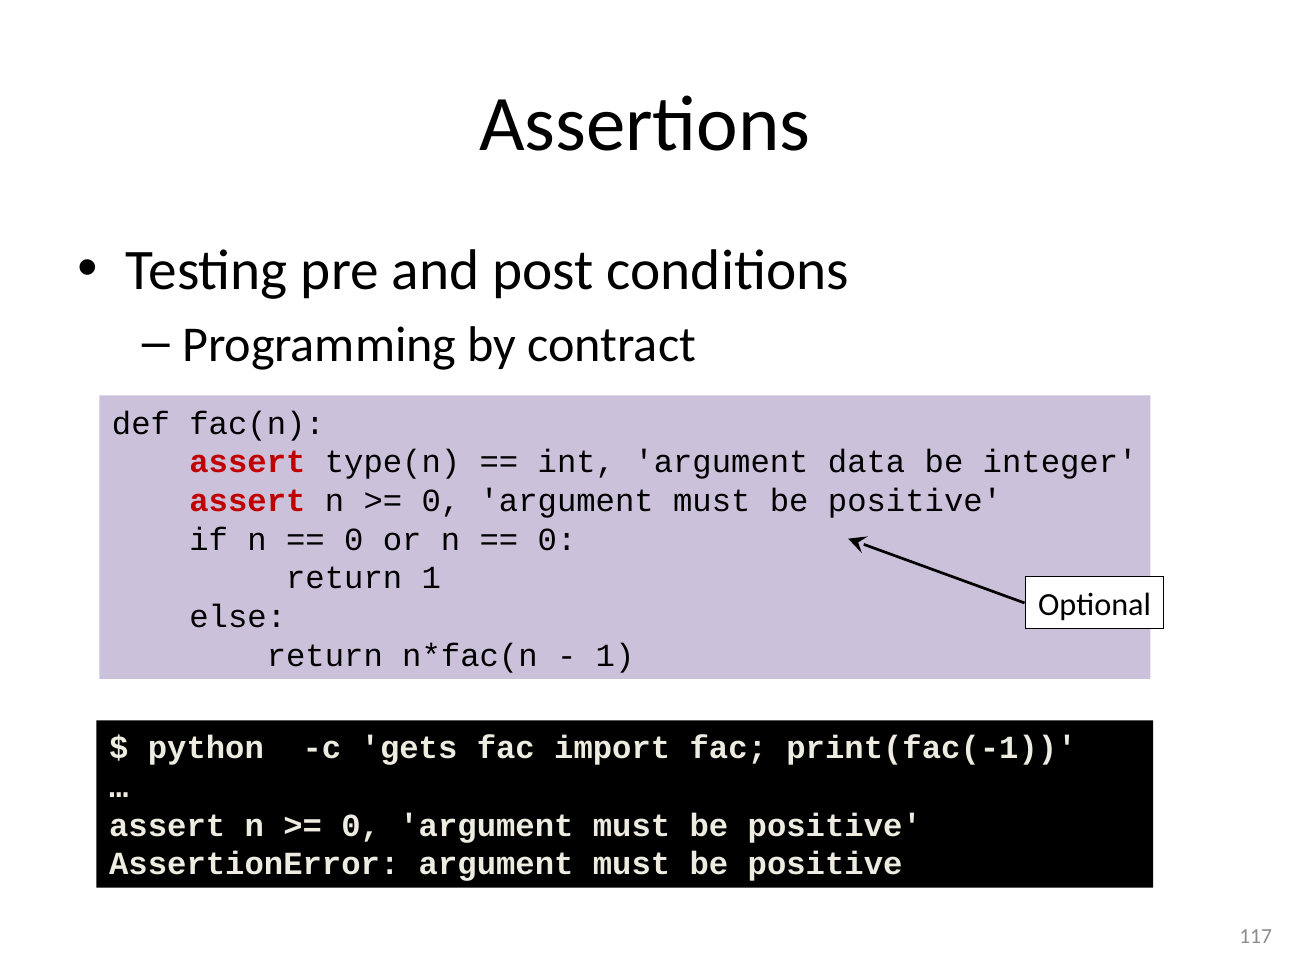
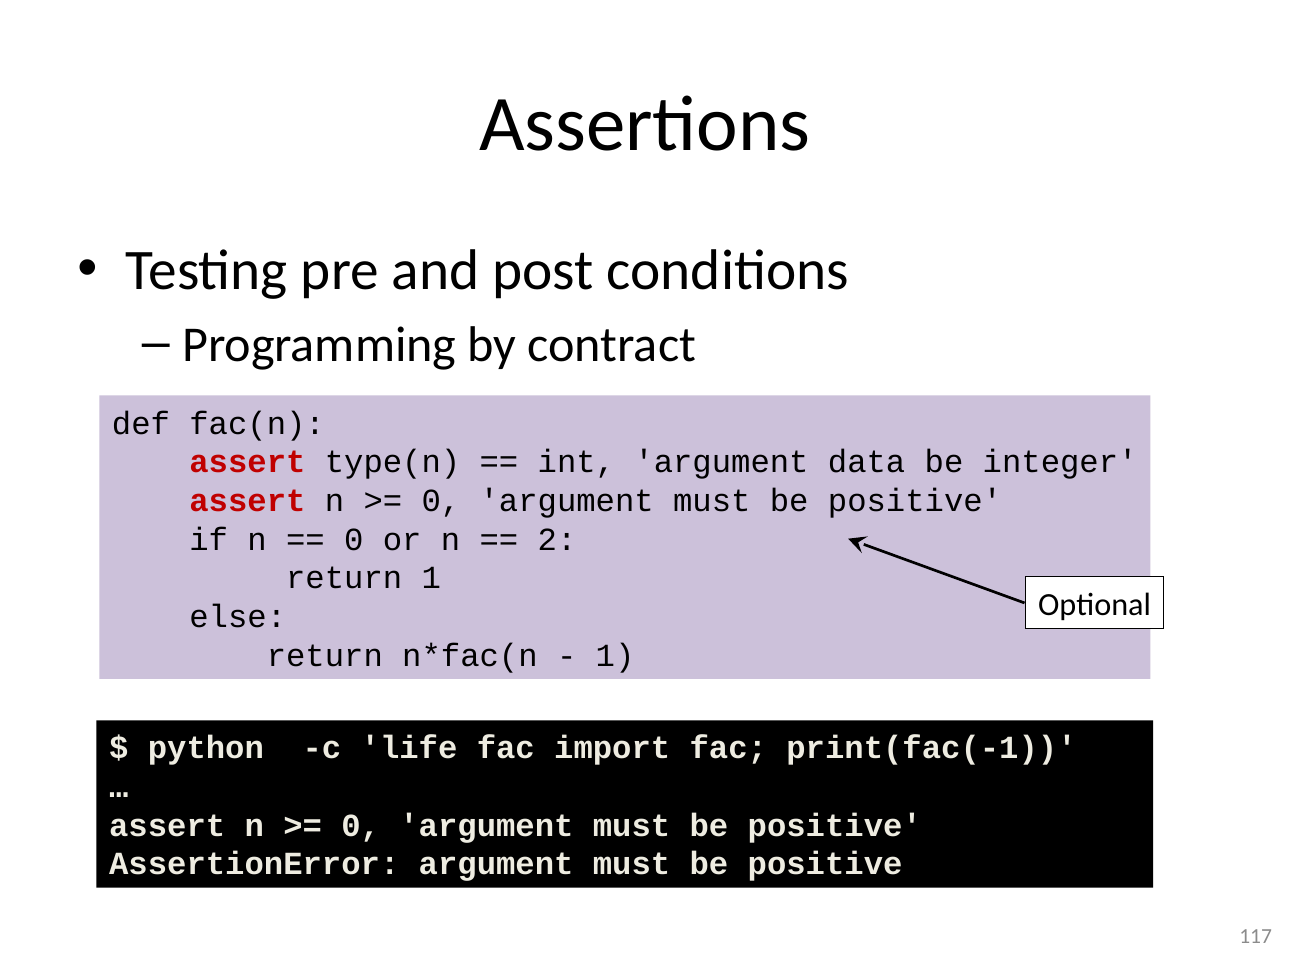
0 at (557, 540): 0 -> 2
gets: gets -> life
